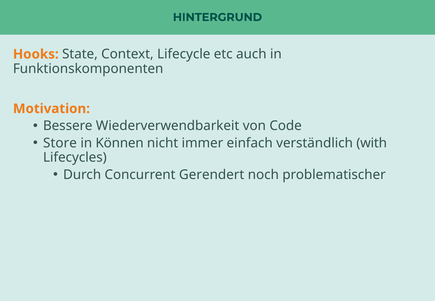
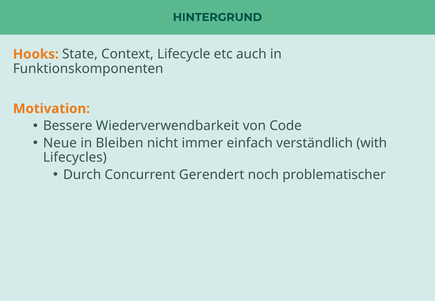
Store: Store -> Neue
Können: Können -> Bleiben
